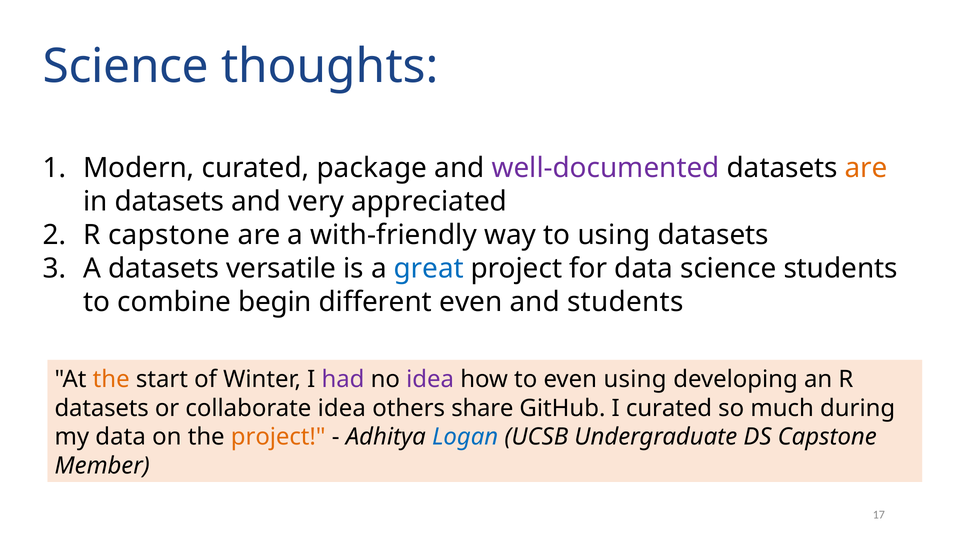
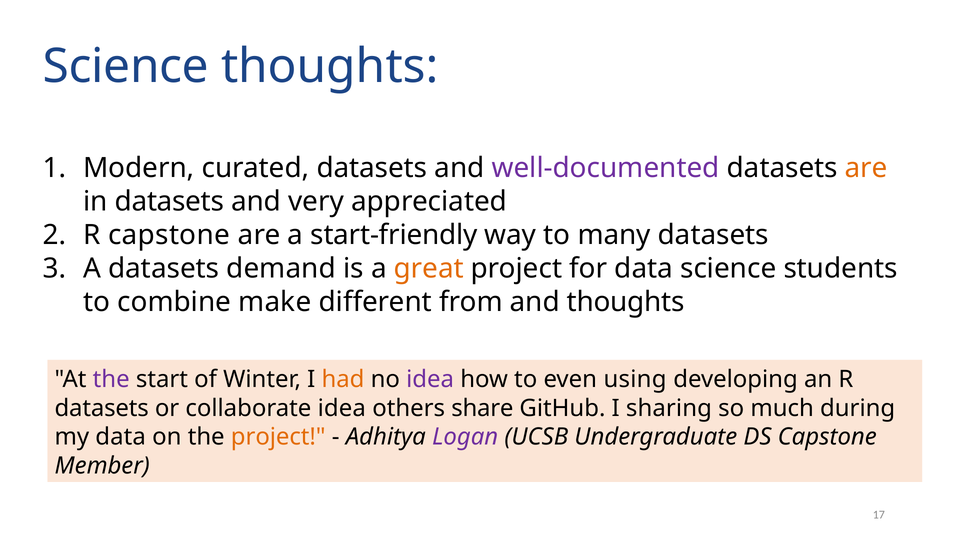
curated package: package -> datasets
with-friendly: with-friendly -> start-friendly
to using: using -> many
versatile: versatile -> demand
great colour: blue -> orange
begin: begin -> make
different even: even -> from
and students: students -> thoughts
the at (111, 379) colour: orange -> purple
had colour: purple -> orange
I curated: curated -> sharing
Logan colour: blue -> purple
